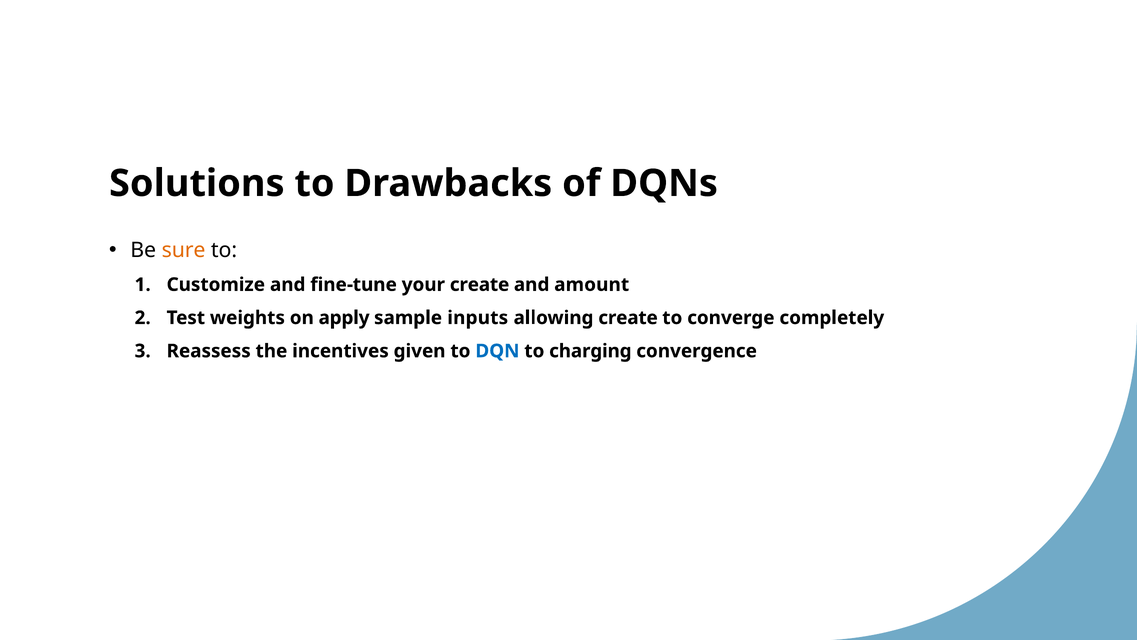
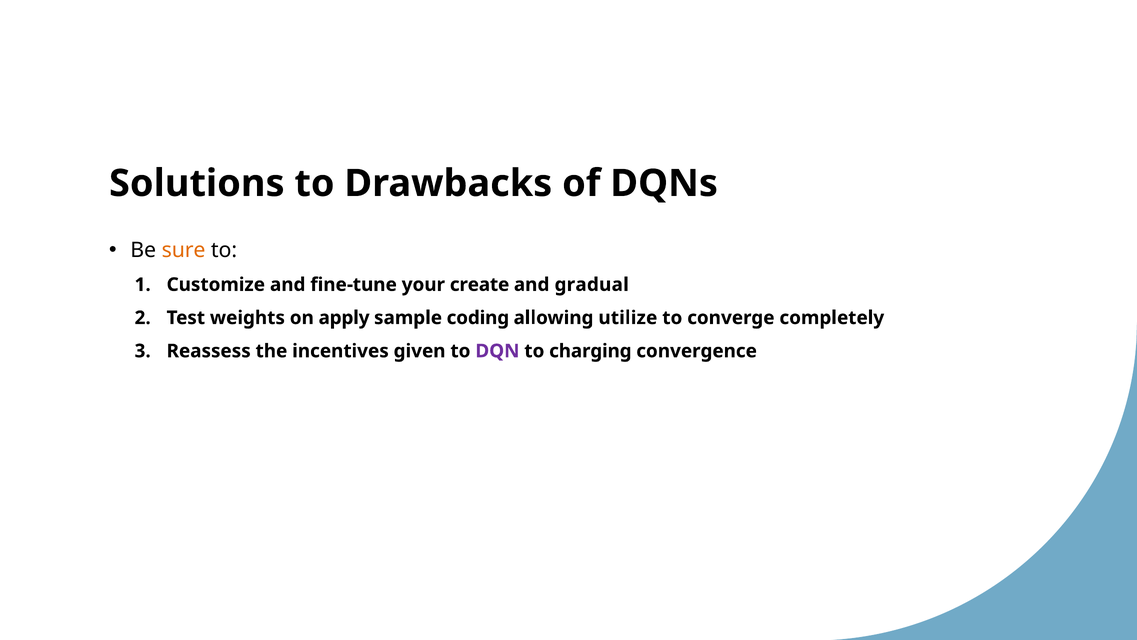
amount: amount -> gradual
inputs: inputs -> coding
allowing create: create -> utilize
DQN colour: blue -> purple
